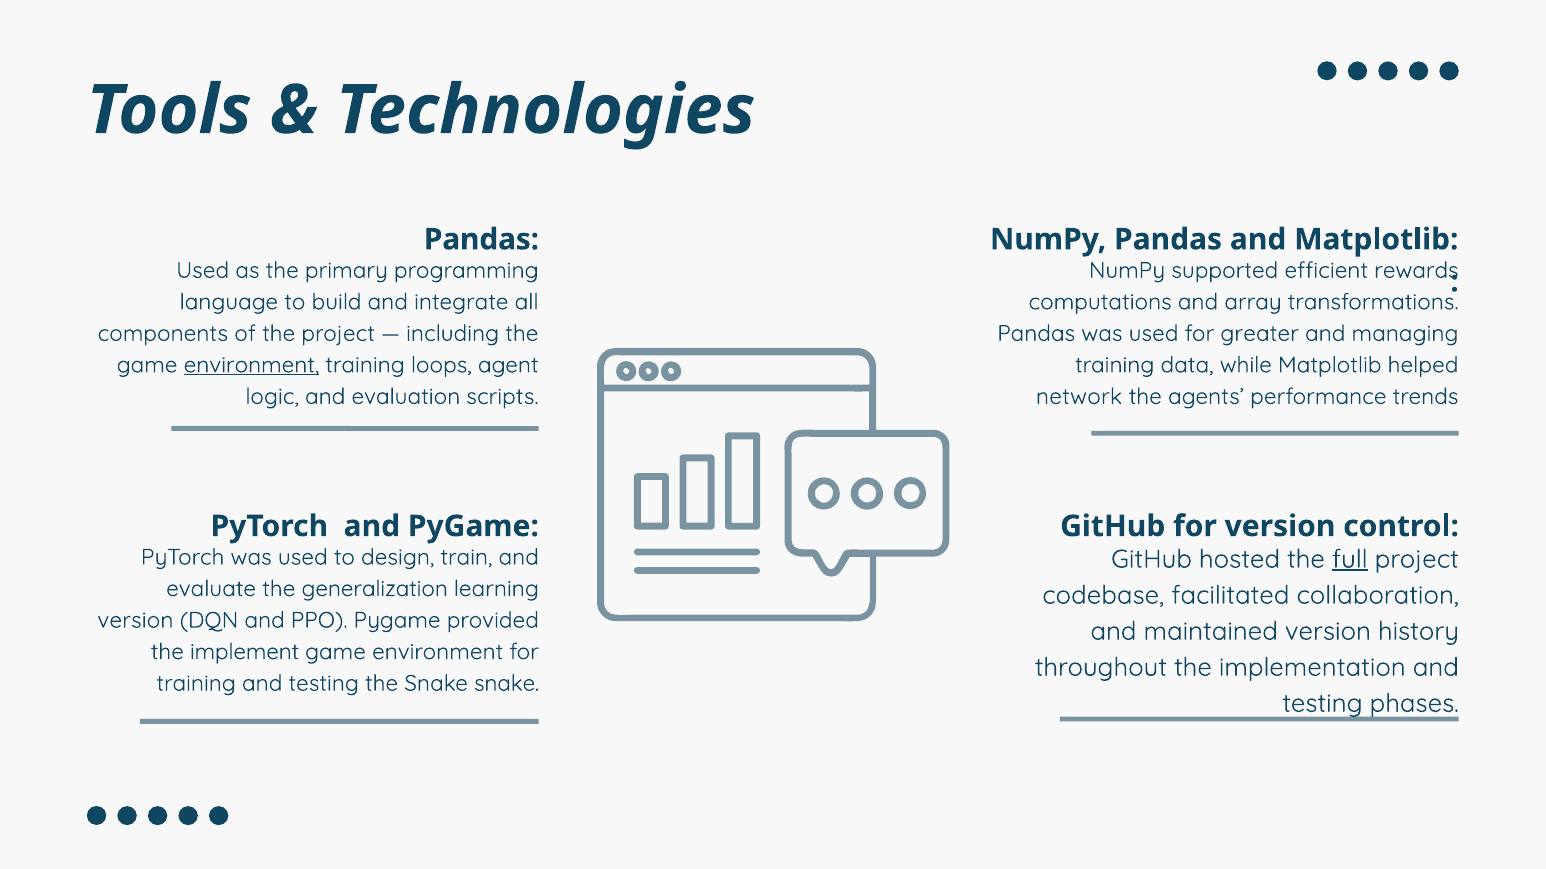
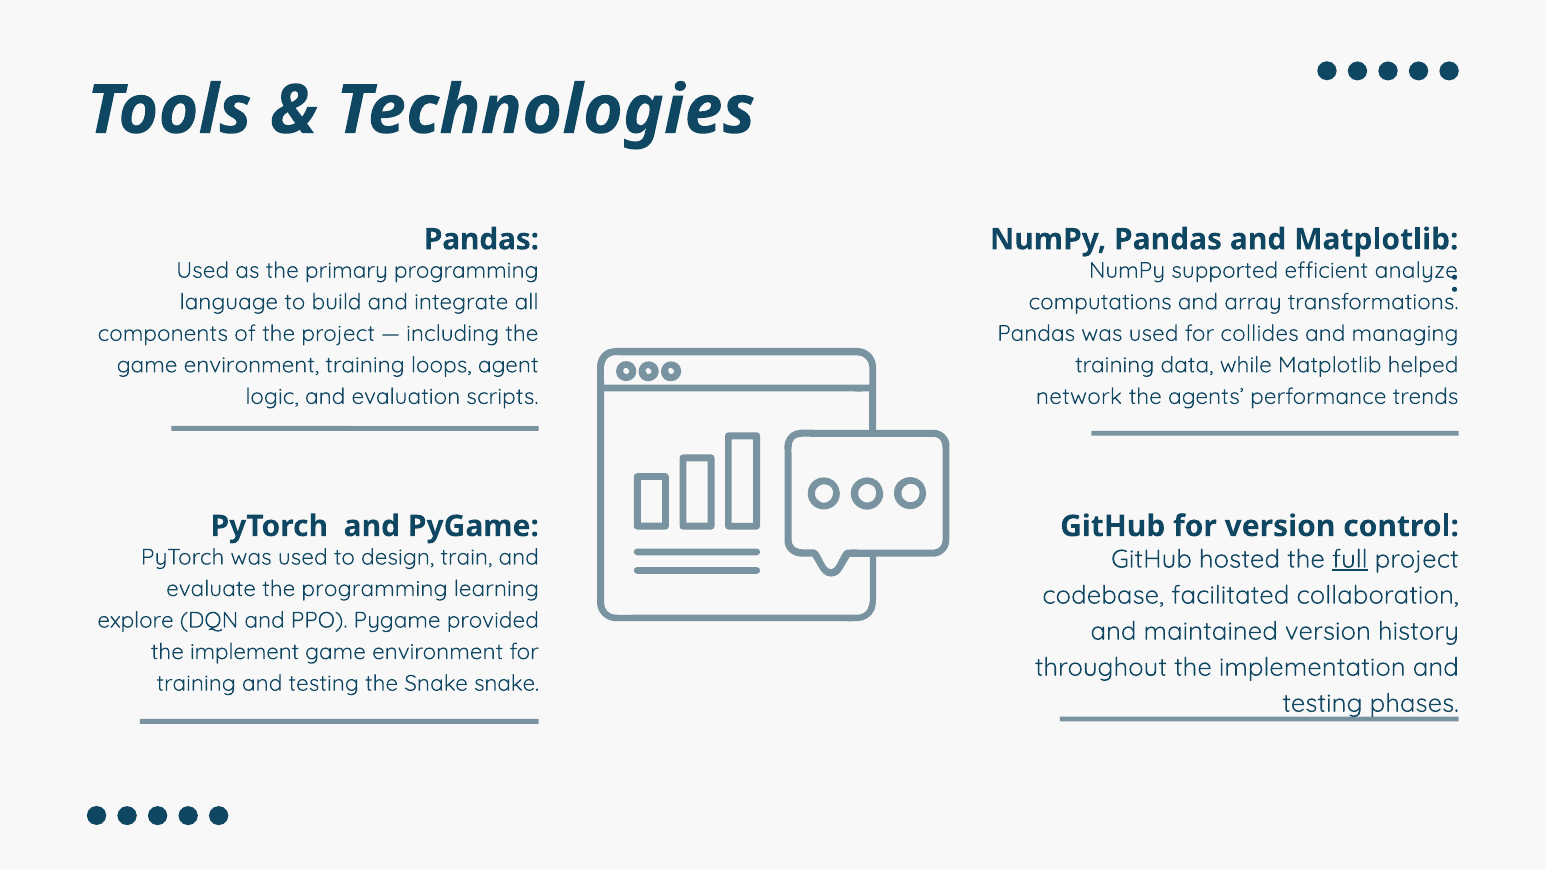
rewards: rewards -> analyze
greater: greater -> collides
environment at (251, 365) underline: present -> none
the generalization: generalization -> programming
version at (135, 621): version -> explore
